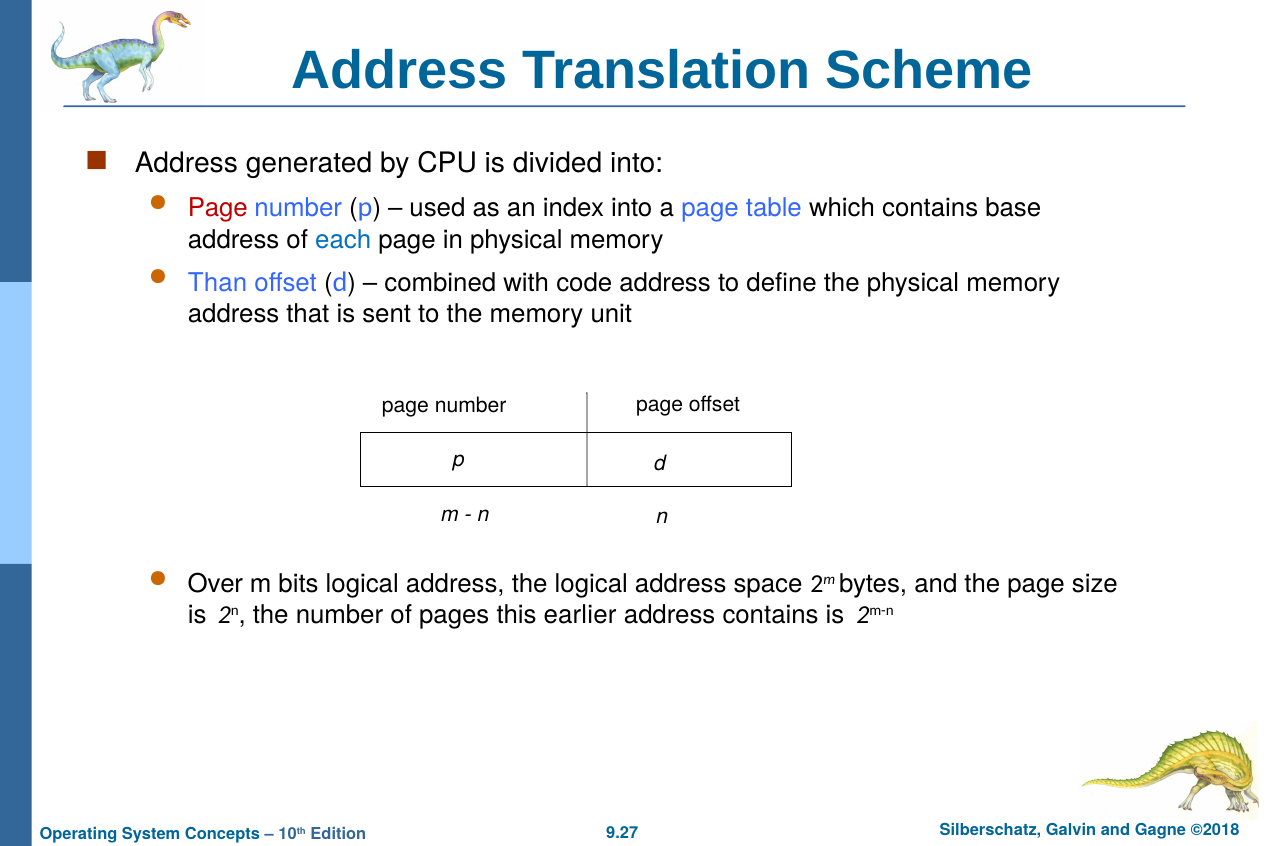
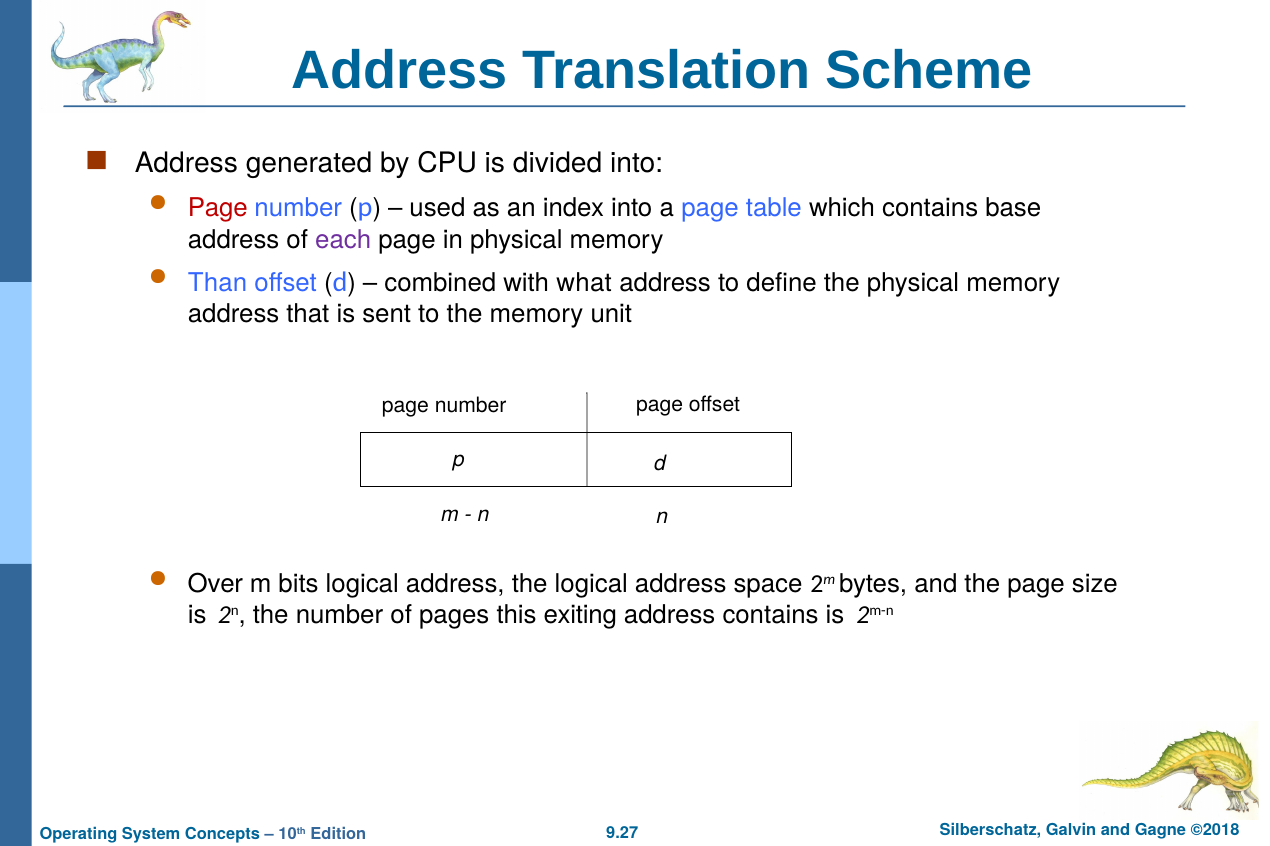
each colour: blue -> purple
code: code -> what
earlier: earlier -> exiting
